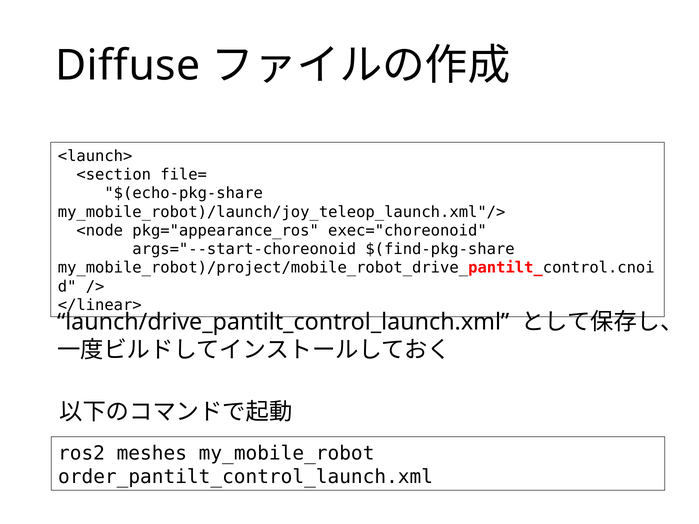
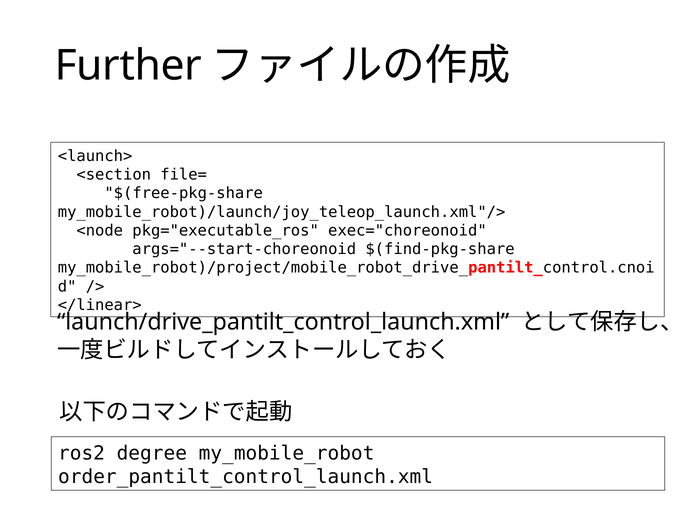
Diffuse: Diffuse -> Further
$(echo-pkg-share: $(echo-pkg-share -> $(free-pkg-share
pkg="appearance_ros: pkg="appearance_ros -> pkg="executable_ros
meshes: meshes -> degree
